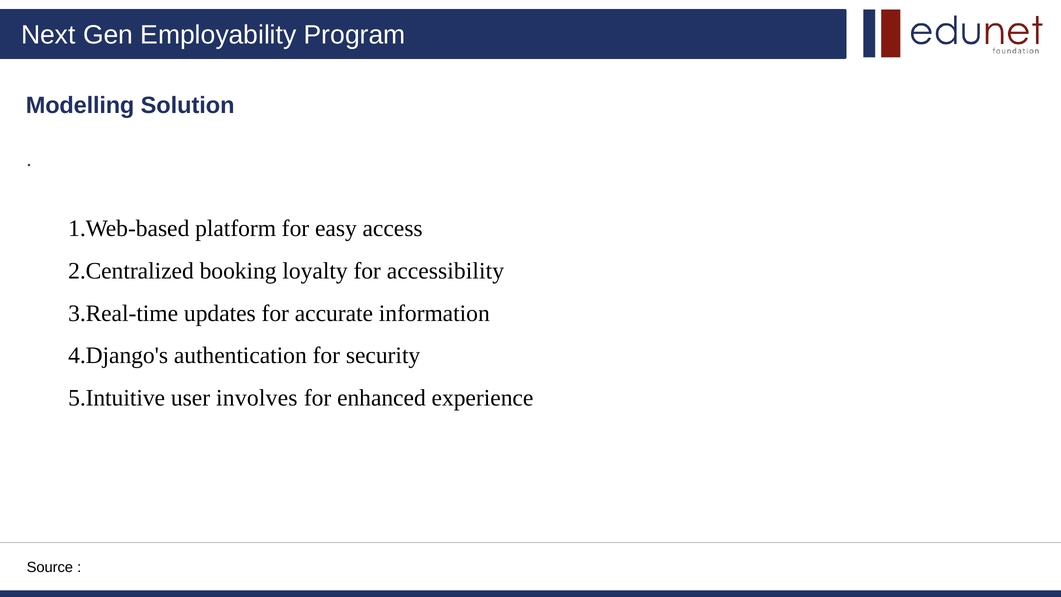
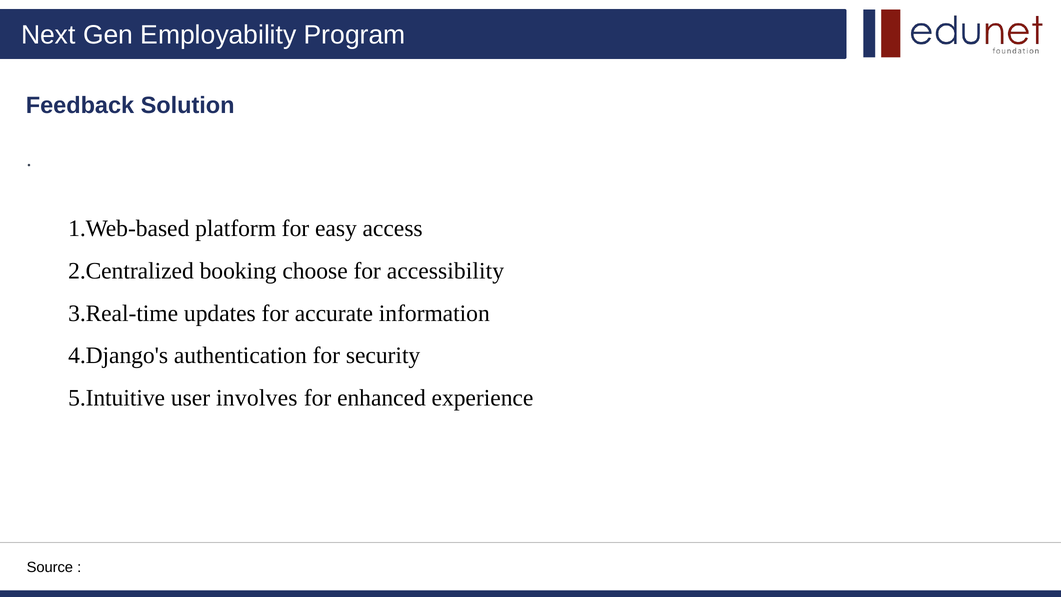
Modelling: Modelling -> Feedback
loyalty: loyalty -> choose
